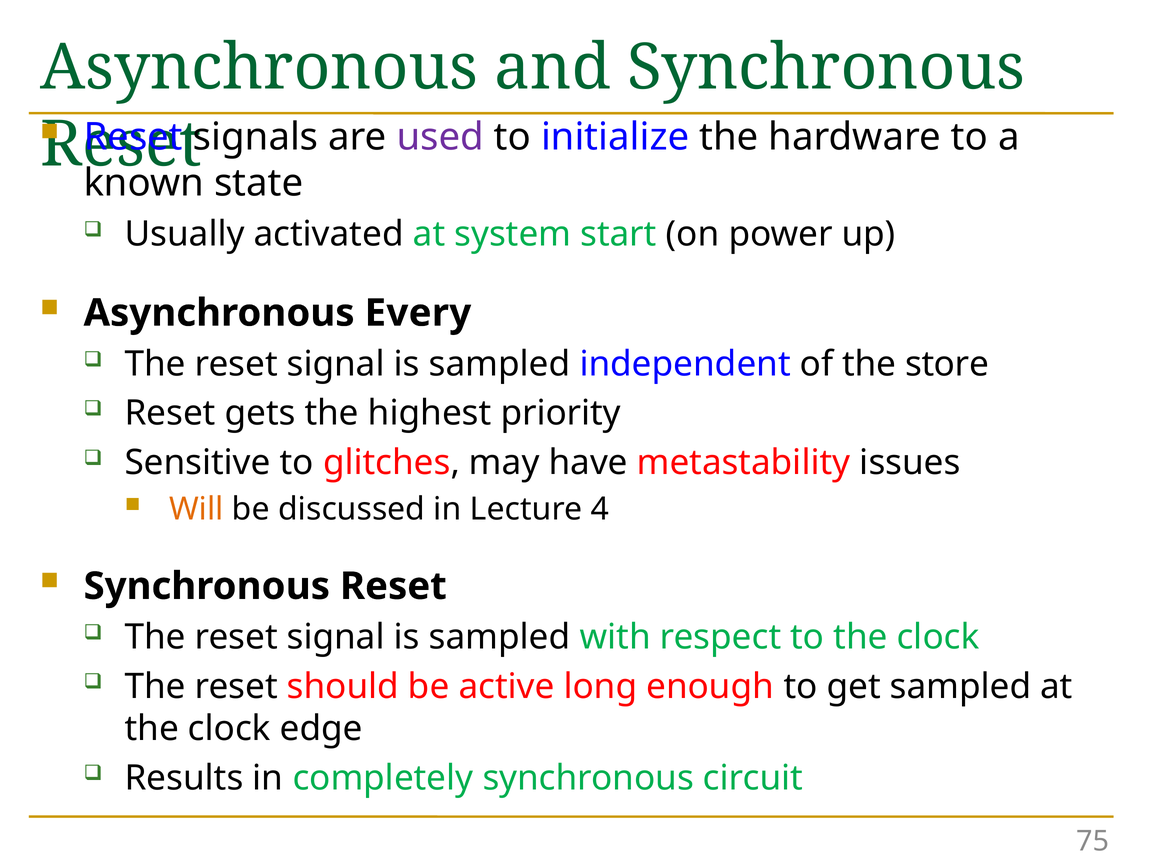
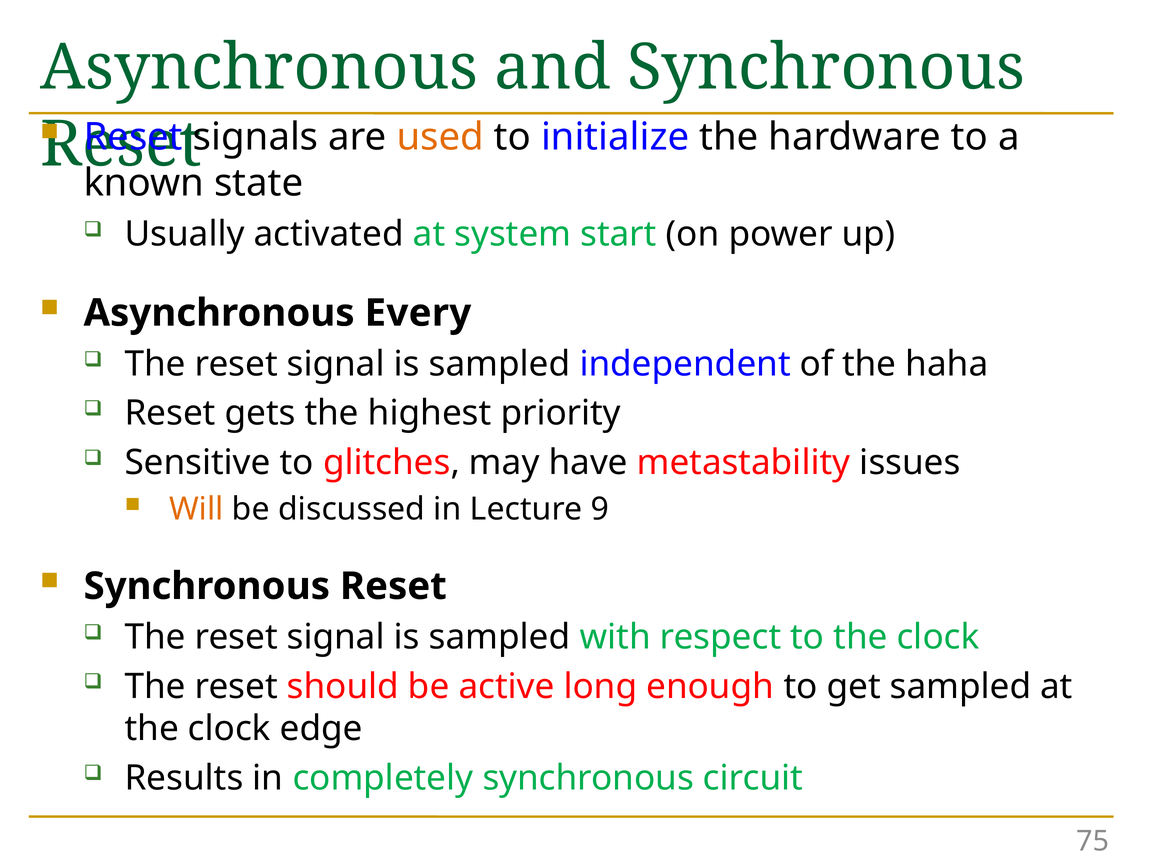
used colour: purple -> orange
store: store -> haha
4: 4 -> 9
